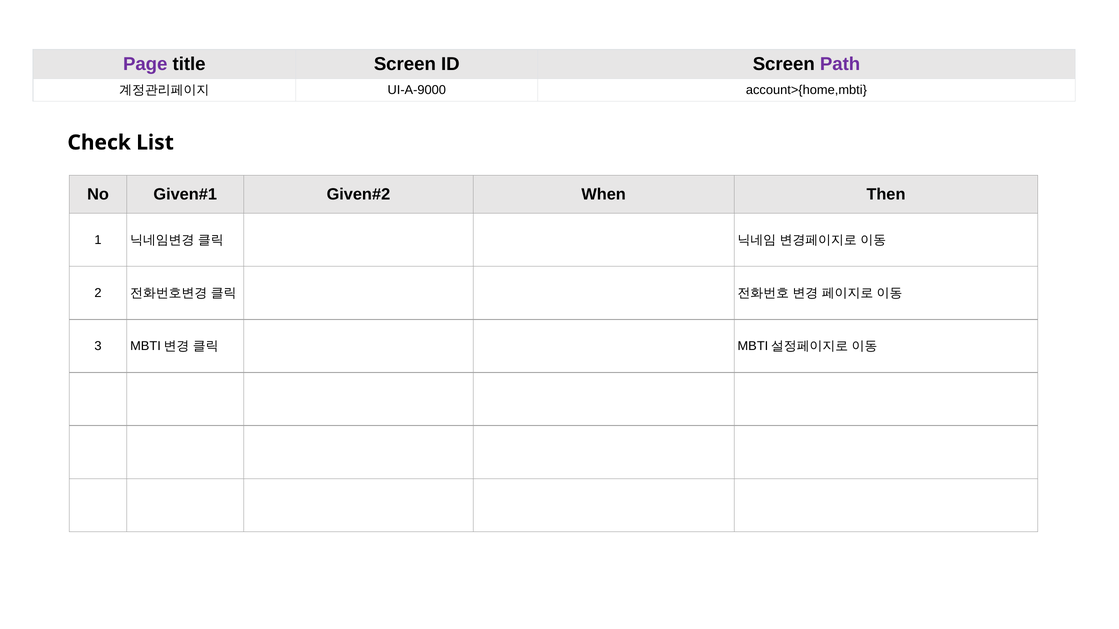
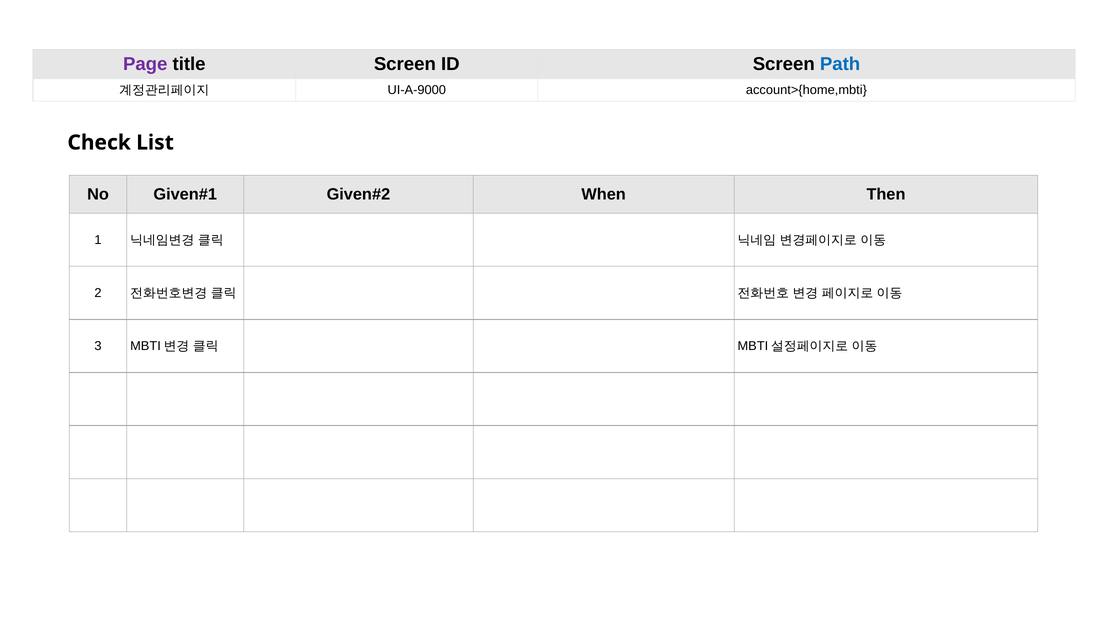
Path colour: purple -> blue
